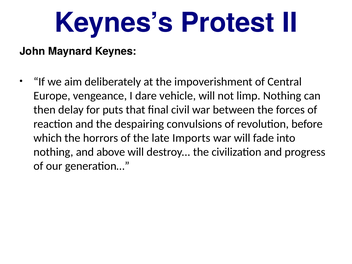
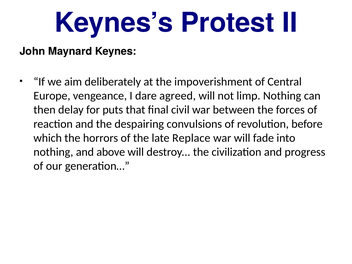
vehicle: vehicle -> agreed
Imports: Imports -> Replace
